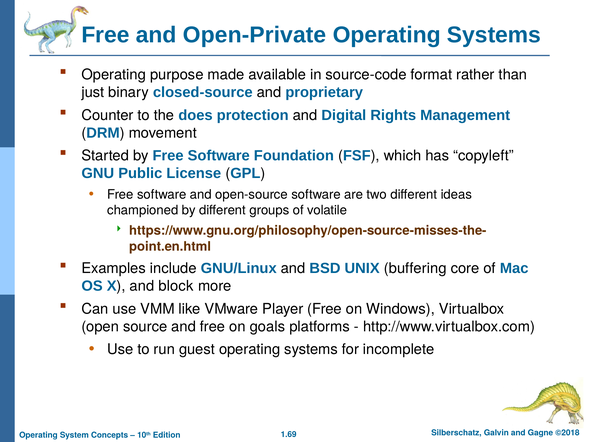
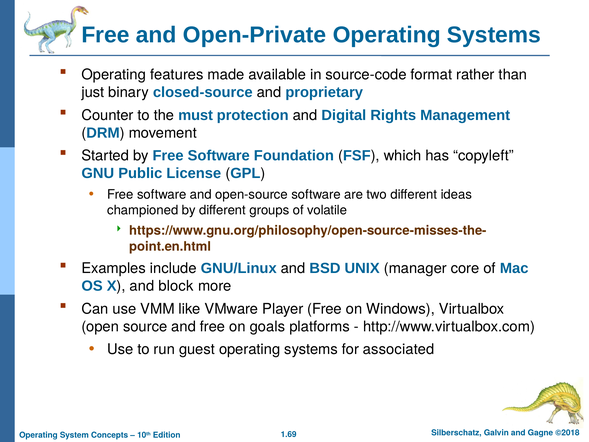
purpose: purpose -> features
does: does -> must
buffering: buffering -> manager
incomplete: incomplete -> associated
